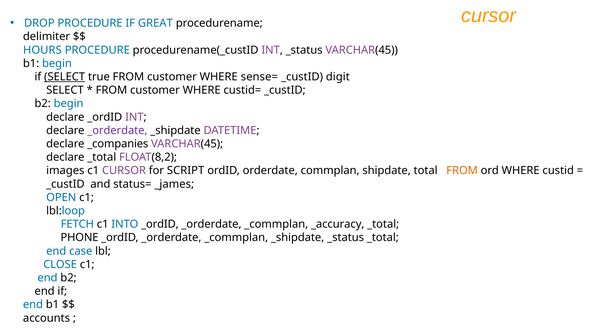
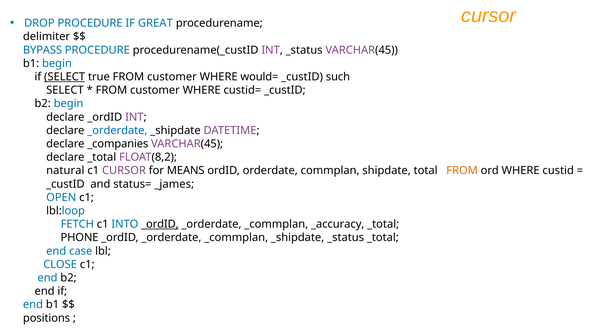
HOURS: HOURS -> BYPASS
sense=: sense= -> would=
digit: digit -> such
_orderdate at (117, 130) colour: purple -> blue
images: images -> natural
SCRIPT: SCRIPT -> MEANS
_ordID at (160, 224) underline: none -> present
accounts: accounts -> positions
